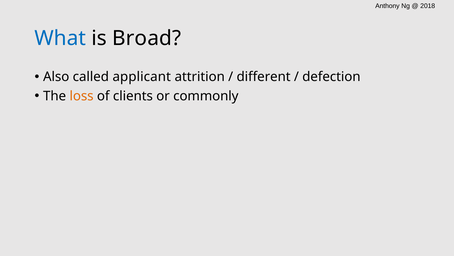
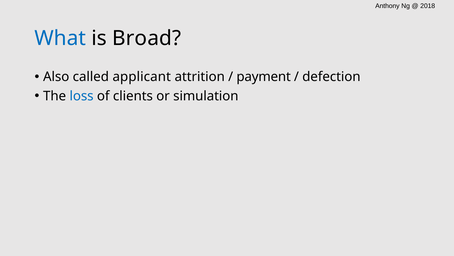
different: different -> payment
loss colour: orange -> blue
commonly: commonly -> simulation
